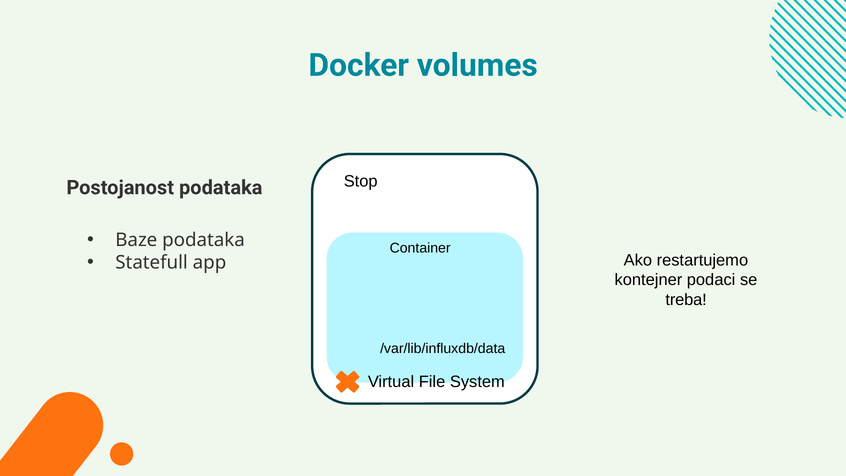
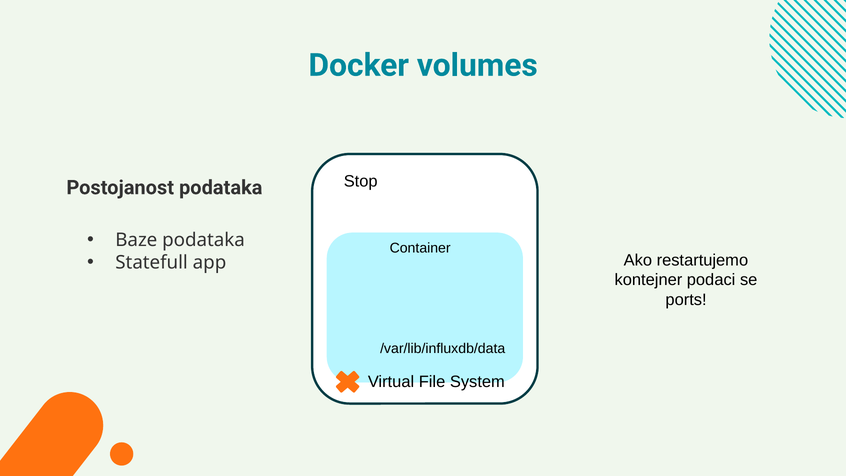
treba: treba -> ports
